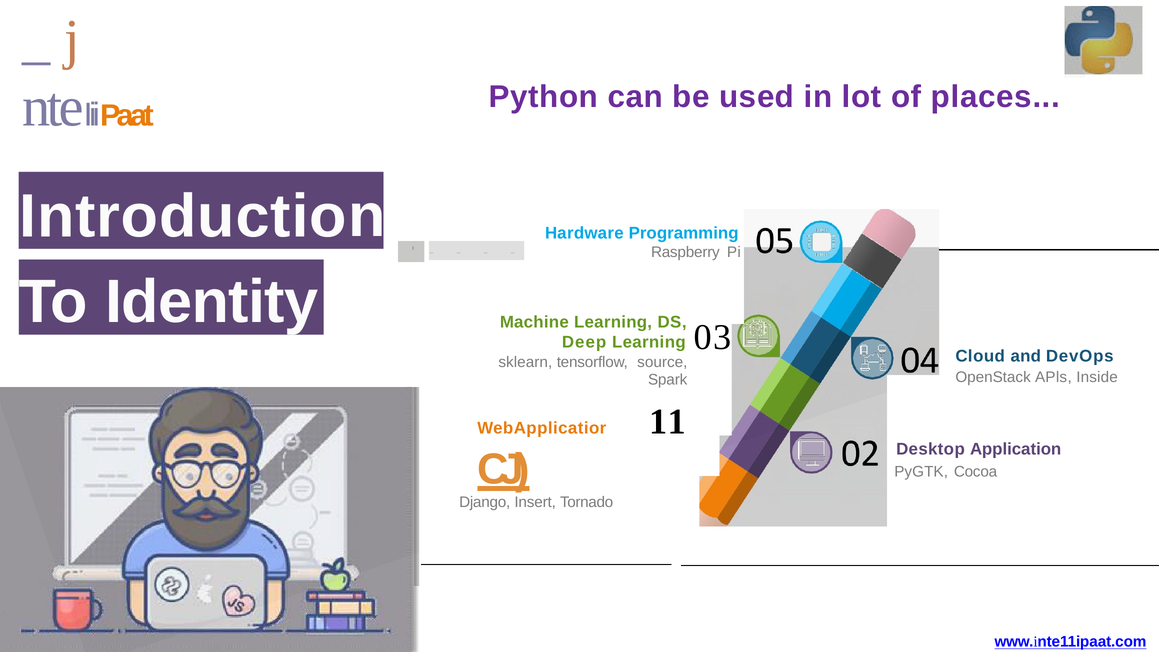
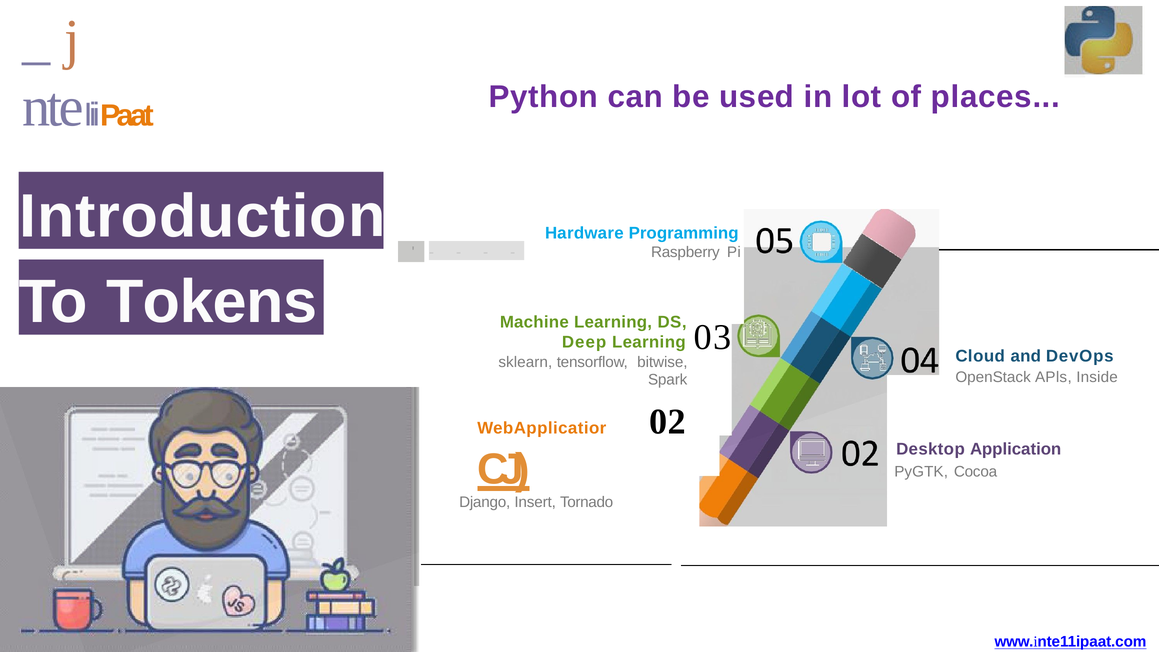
Identity: Identity -> Tokens
source: source -> bitwise
11: 11 -> 02
